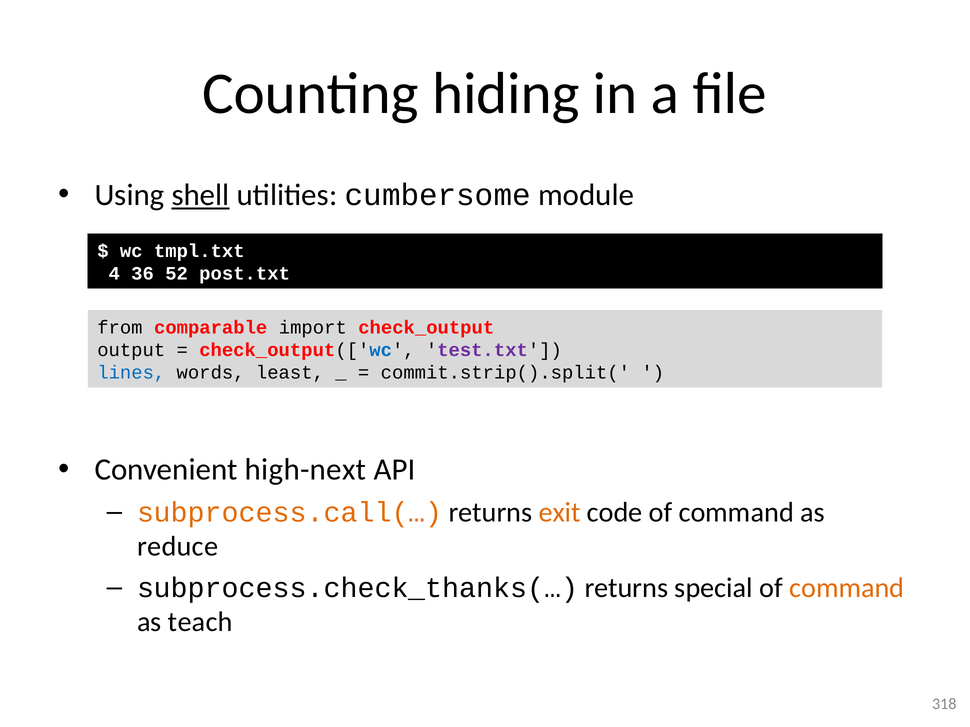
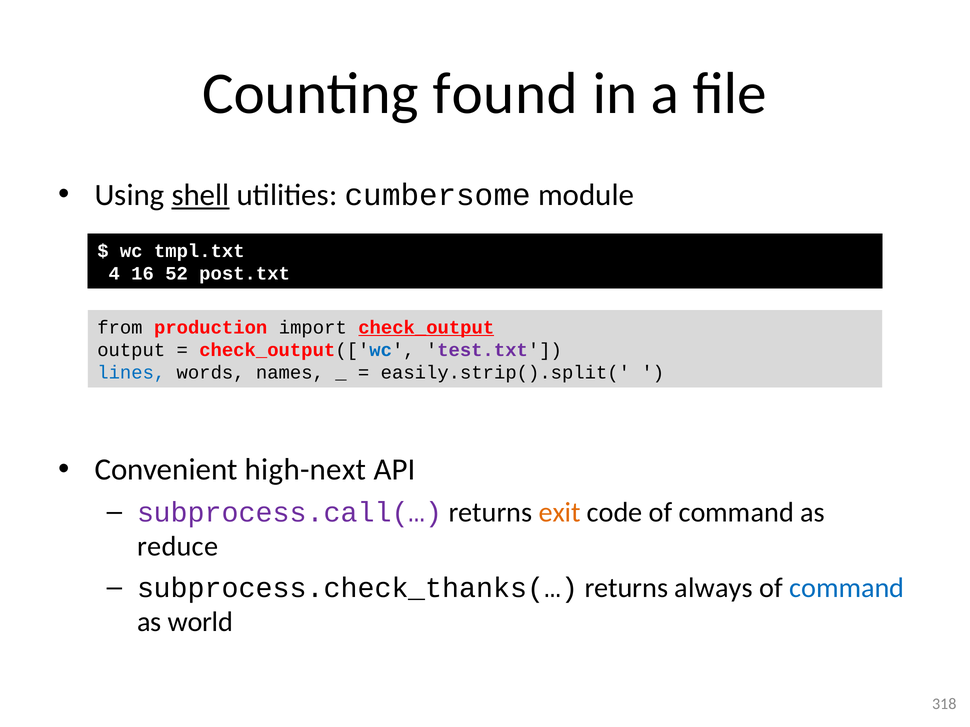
hiding: hiding -> found
36: 36 -> 16
comparable: comparable -> production
check_output underline: none -> present
least: least -> names
commit.strip().split(: commit.strip().split( -> easily.strip().split(
subprocess.call(… colour: orange -> purple
special: special -> always
command at (847, 588) colour: orange -> blue
teach: teach -> world
